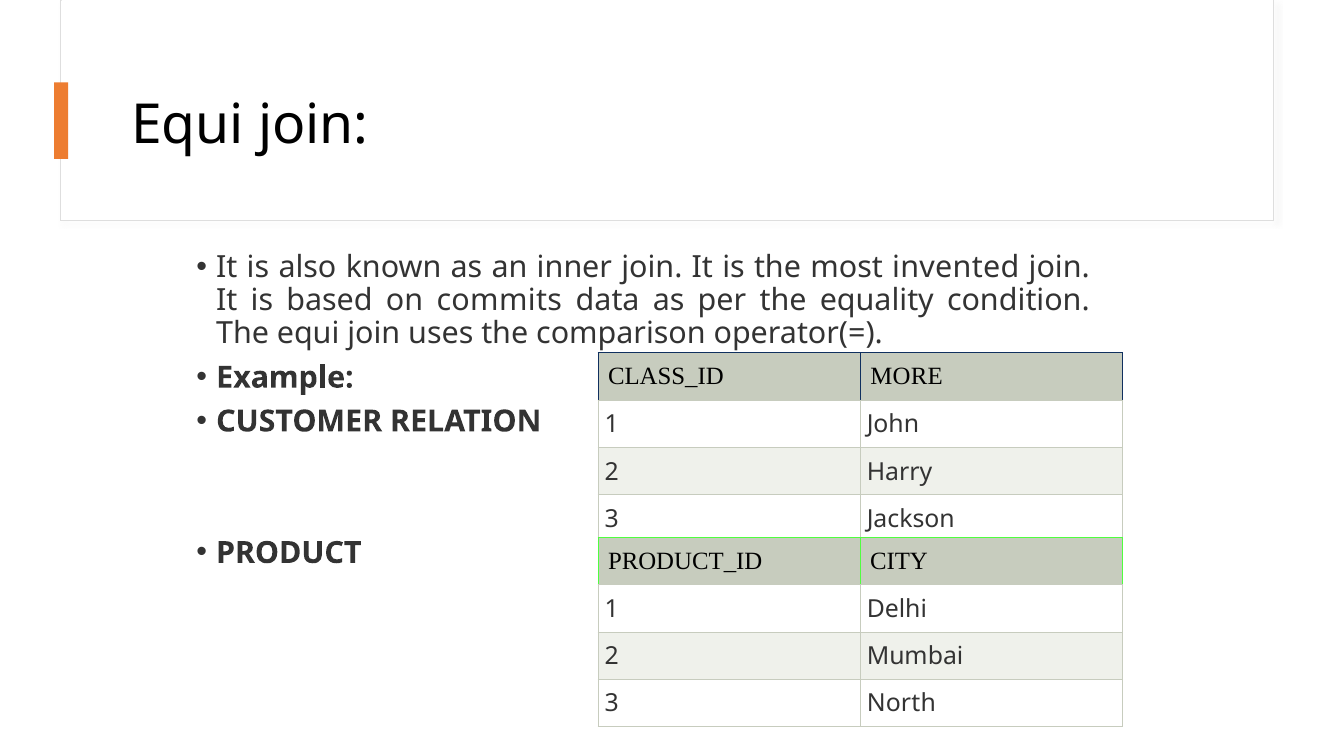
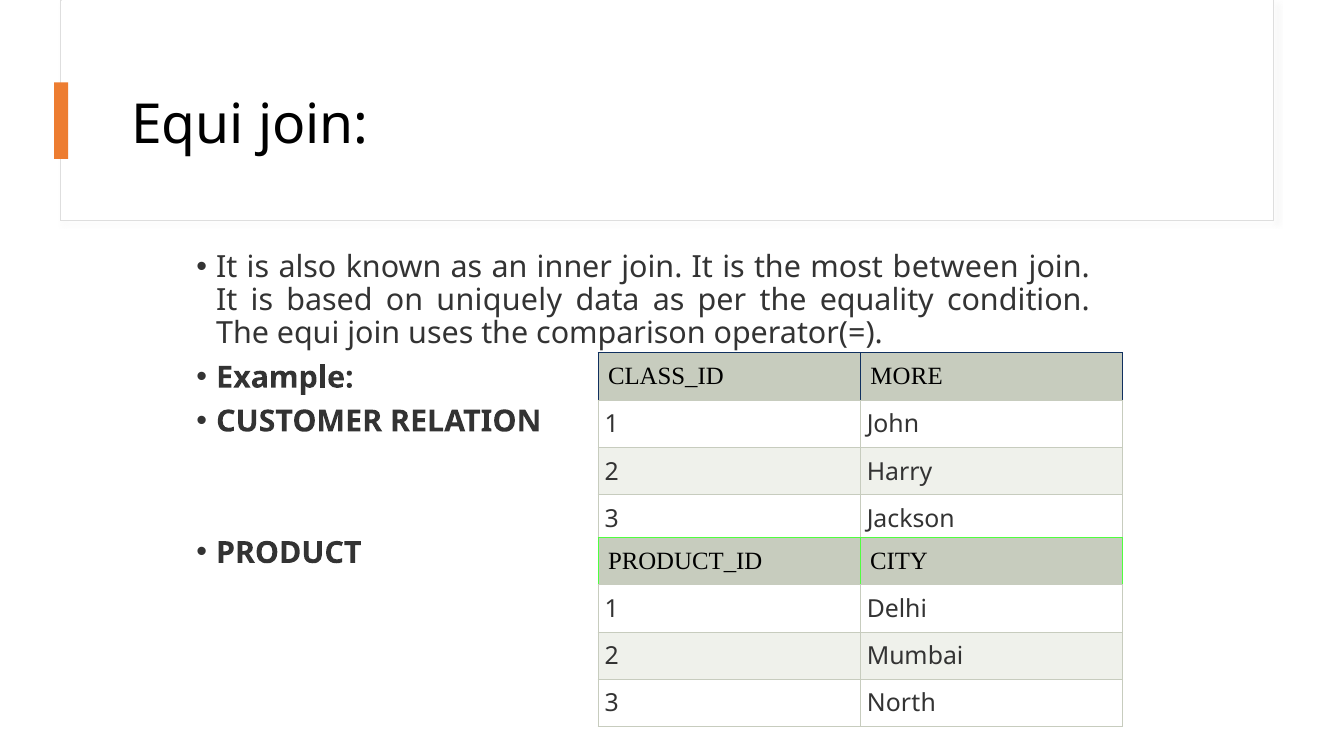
invented: invented -> between
commits: commits -> uniquely
